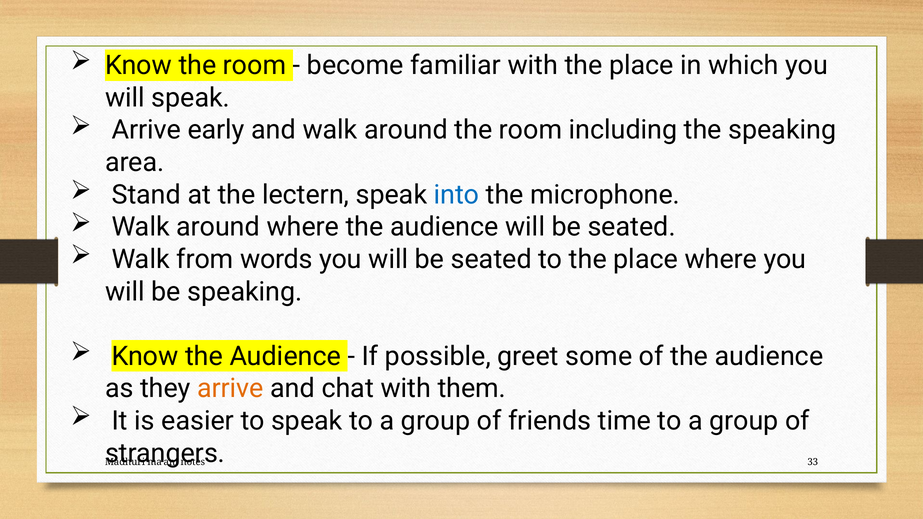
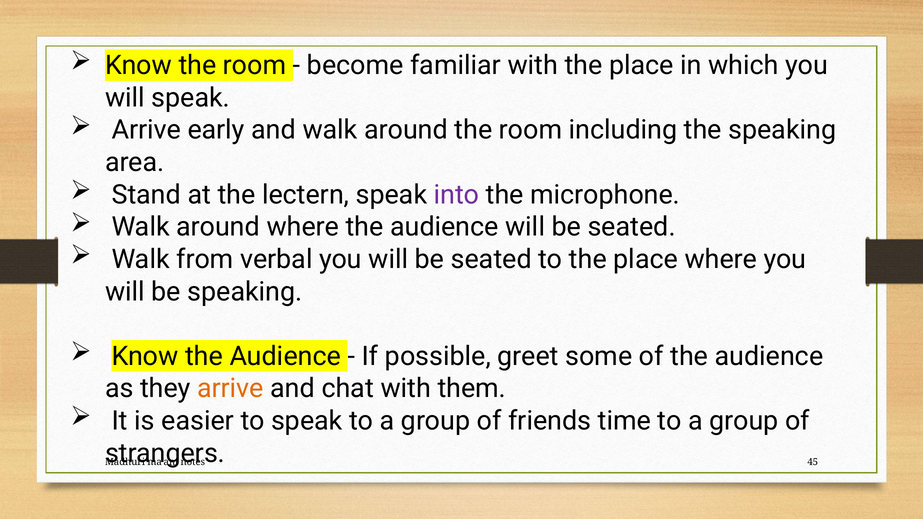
into colour: blue -> purple
words: words -> verbal
33: 33 -> 45
